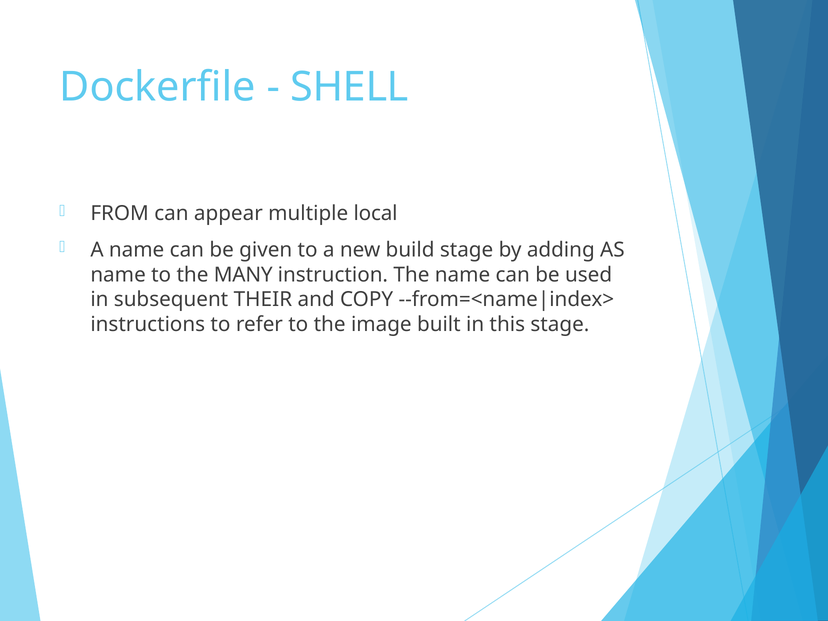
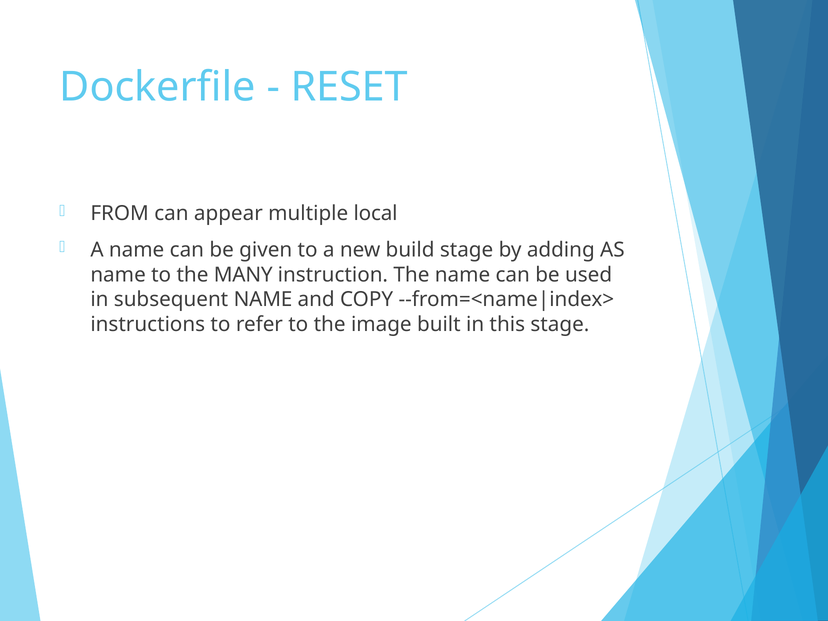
SHELL: SHELL -> RESET
subsequent THEIR: THEIR -> NAME
